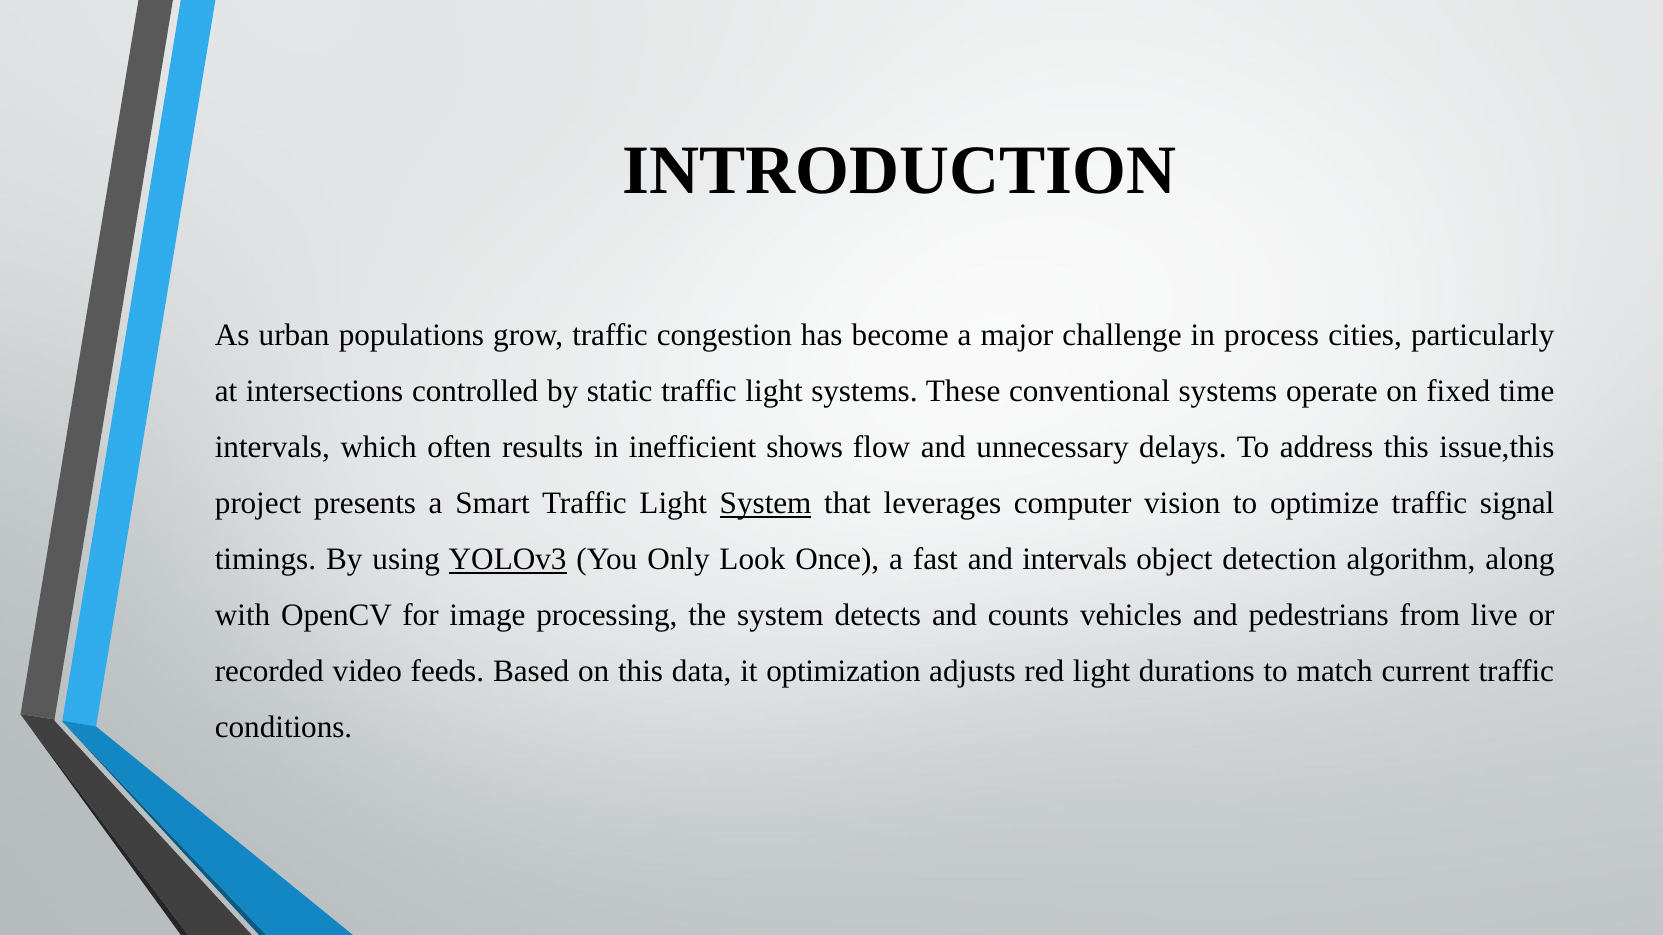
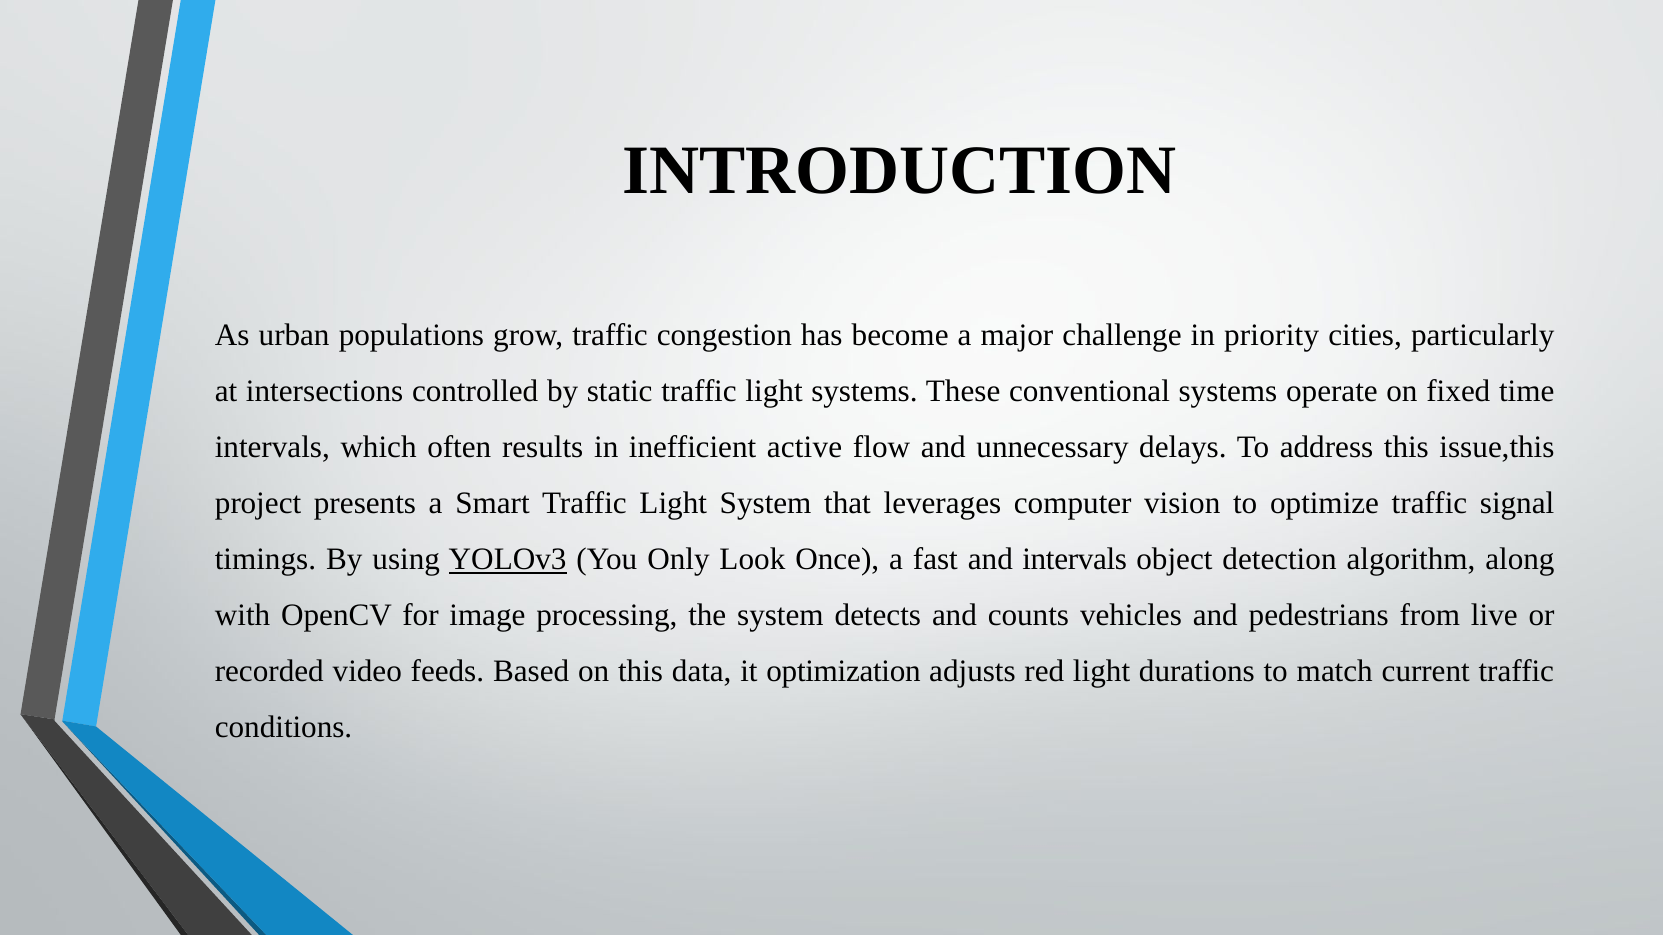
process: process -> priority
shows: shows -> active
System at (766, 504) underline: present -> none
